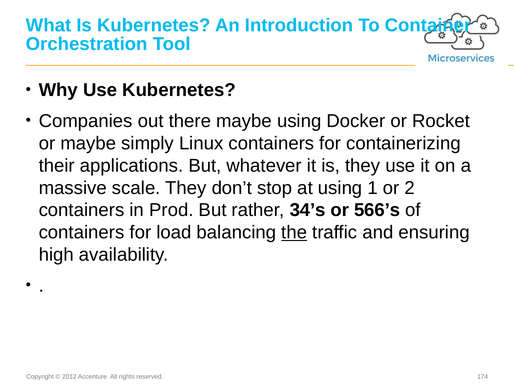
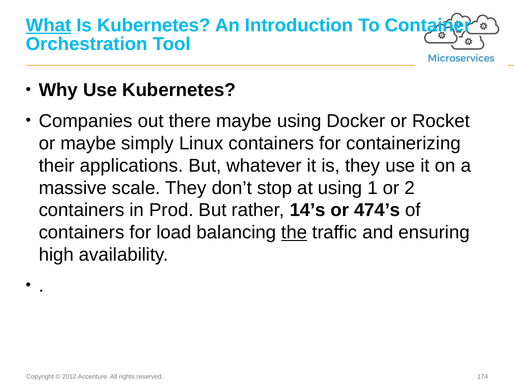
What underline: none -> present
34’s: 34’s -> 14’s
566’s: 566’s -> 474’s
